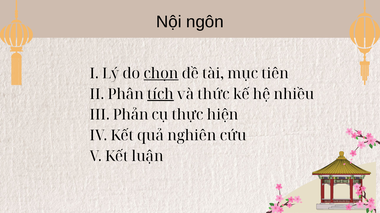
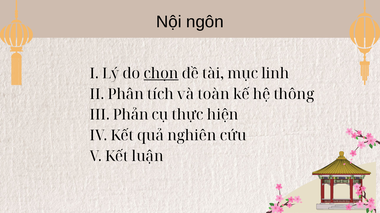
tiên: tiên -> linh
tích underline: present -> none
thức: thức -> toàn
nhiều: nhiều -> thông
